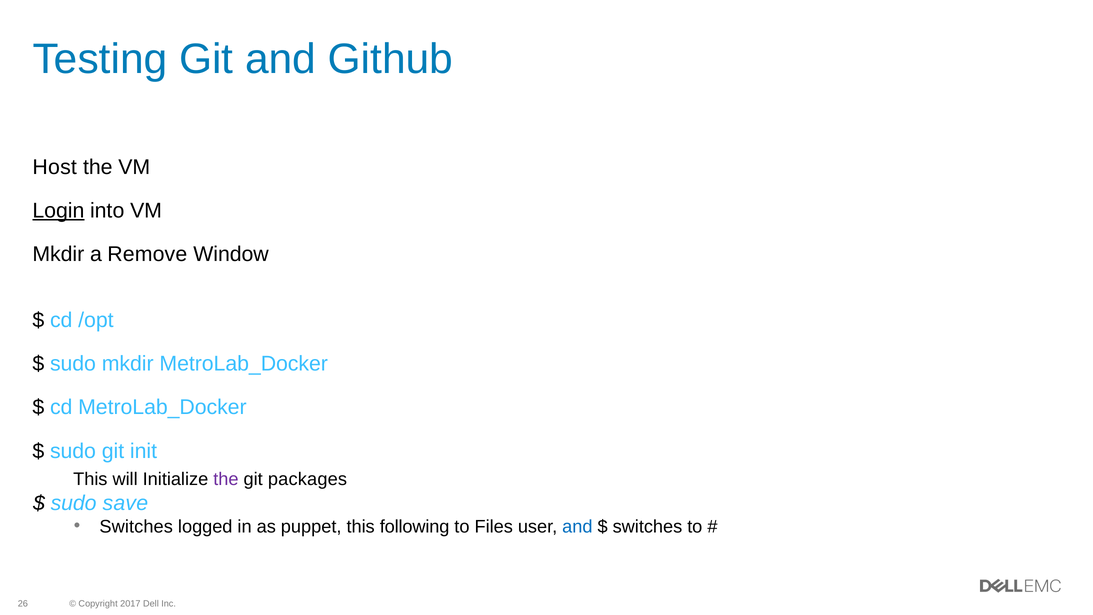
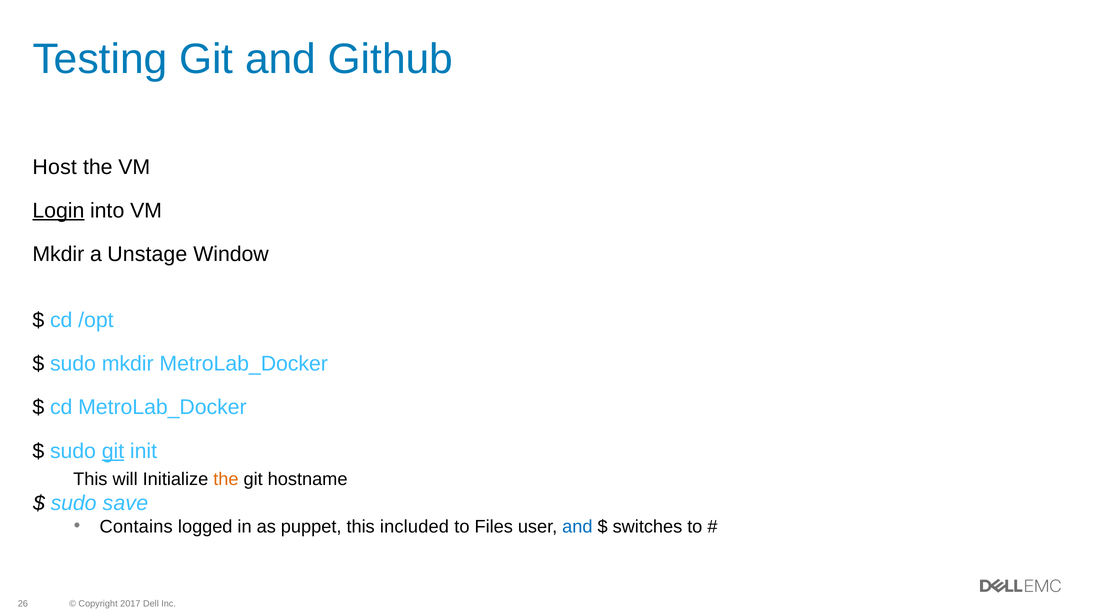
Remove: Remove -> Unstage
git at (113, 451) underline: none -> present
the at (226, 479) colour: purple -> orange
packages: packages -> hostname
Switches at (136, 526): Switches -> Contains
following: following -> included
